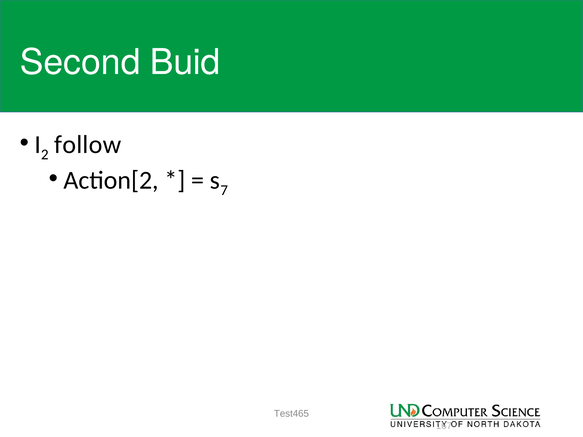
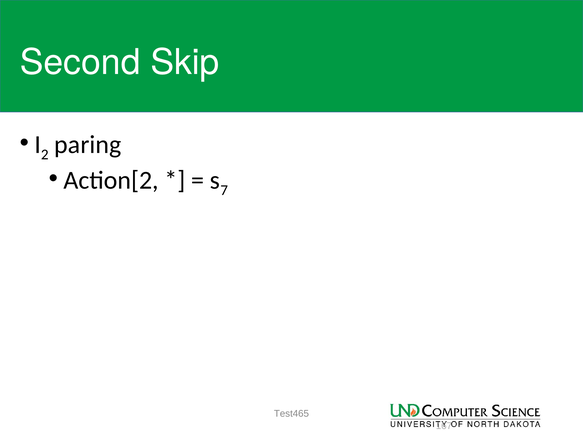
Buid: Buid -> Skip
follow: follow -> paring
